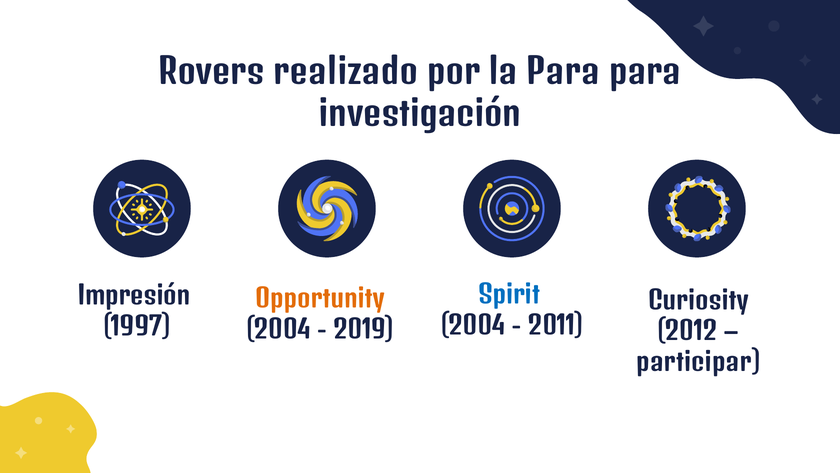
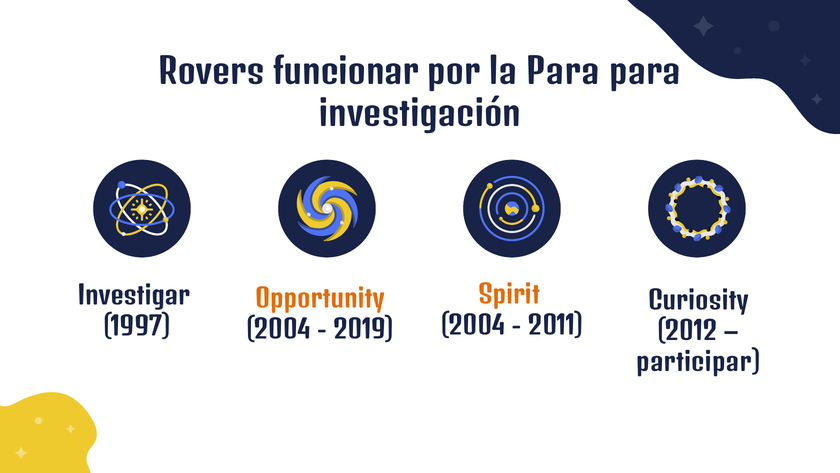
realizado: realizado -> funcionar
Spirit colour: blue -> orange
Impresión: Impresión -> Investigar
